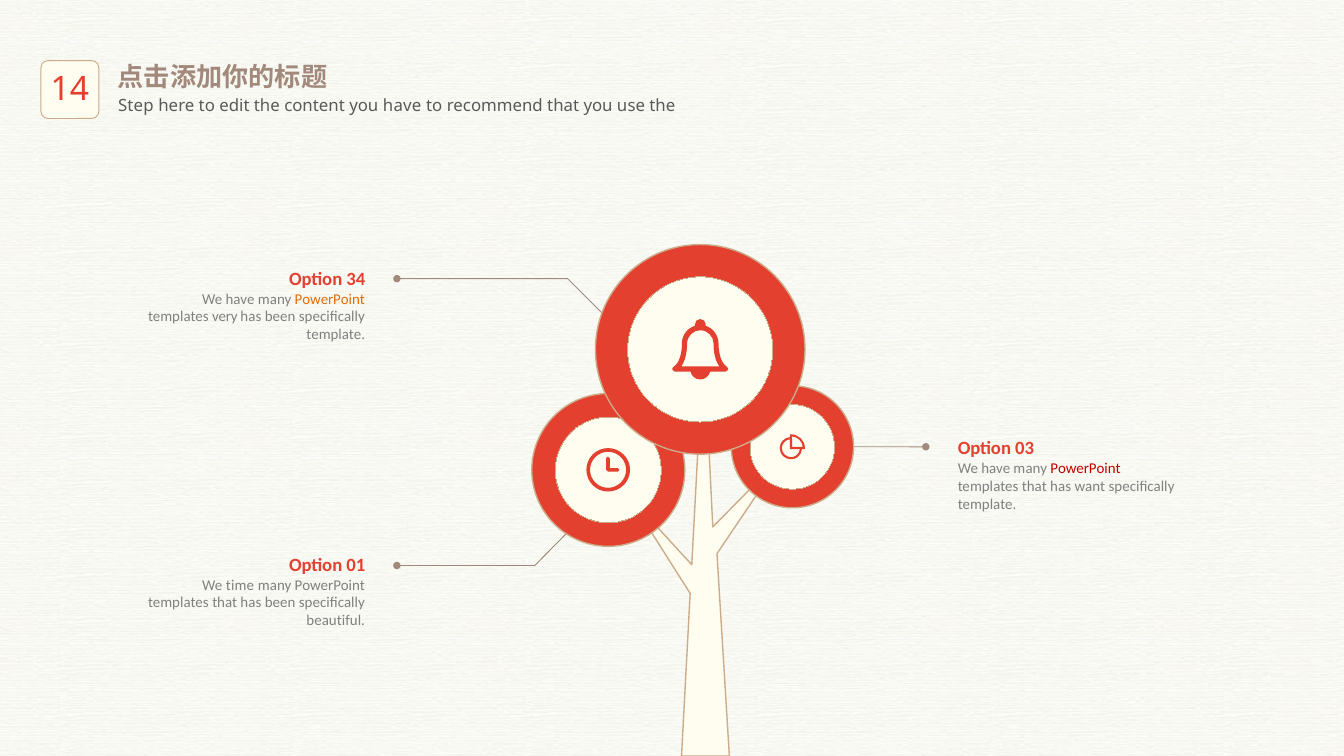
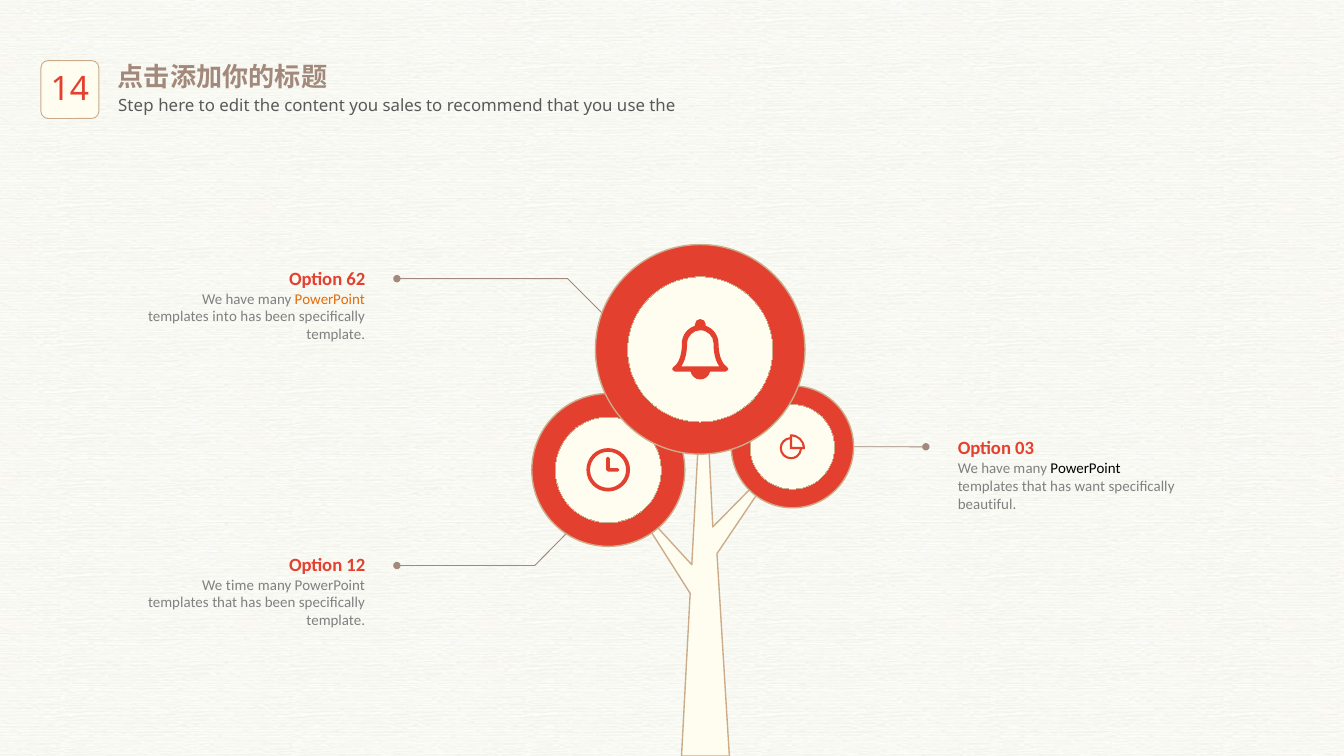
you have: have -> sales
34: 34 -> 62
very: very -> into
PowerPoint at (1085, 468) colour: red -> black
template at (987, 504): template -> beautiful
01: 01 -> 12
beautiful at (336, 621): beautiful -> template
